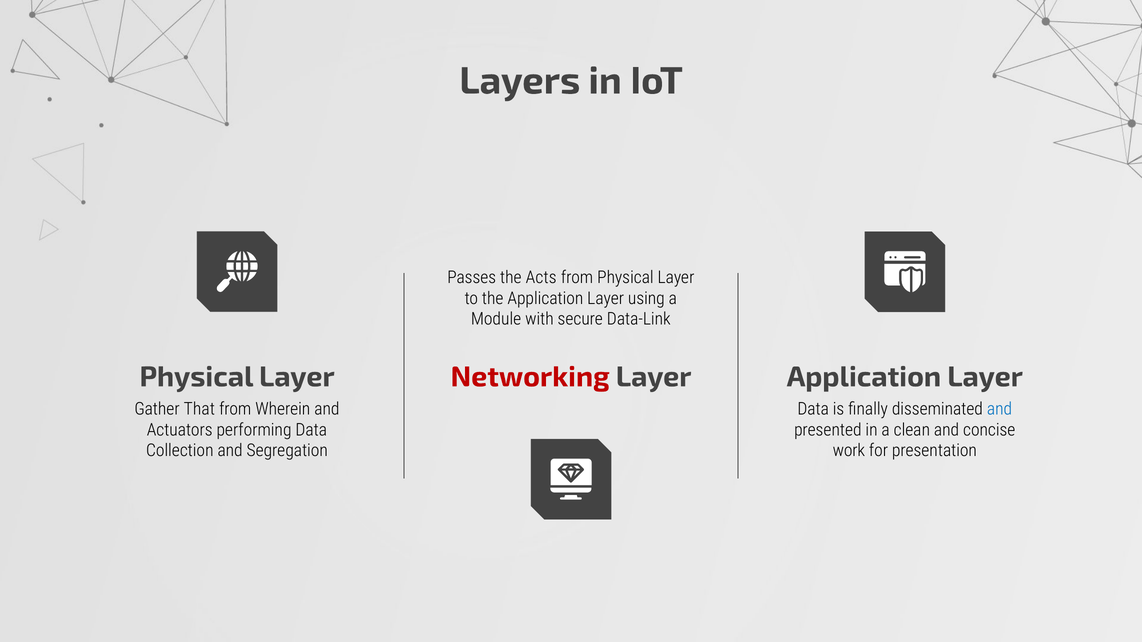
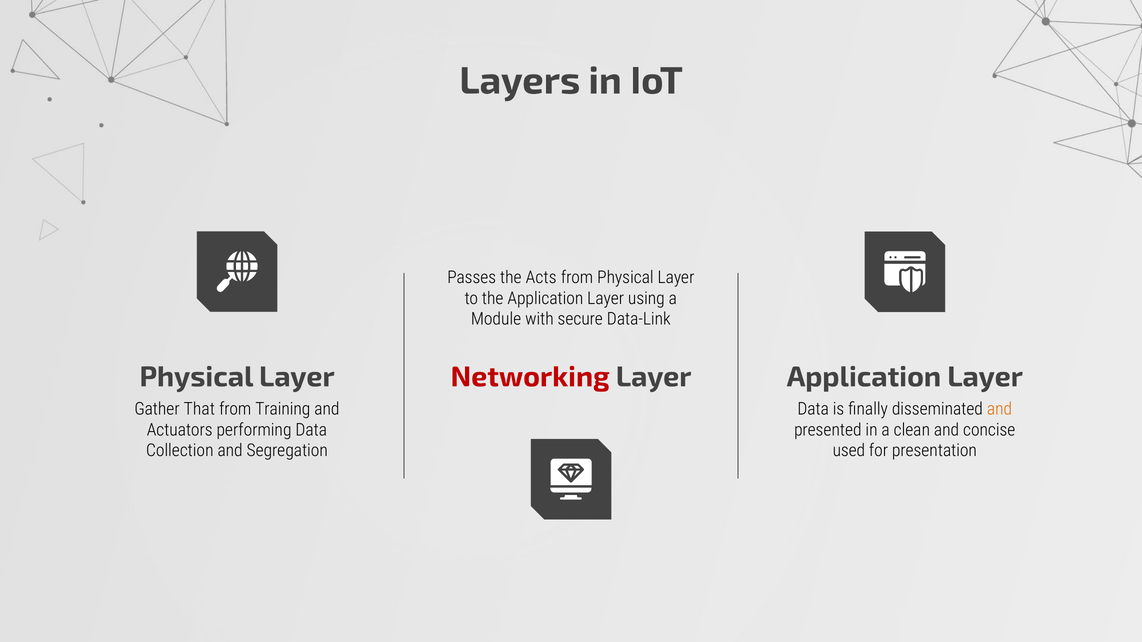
Wherein: Wherein -> Training
and at (999, 409) colour: blue -> orange
work: work -> used
